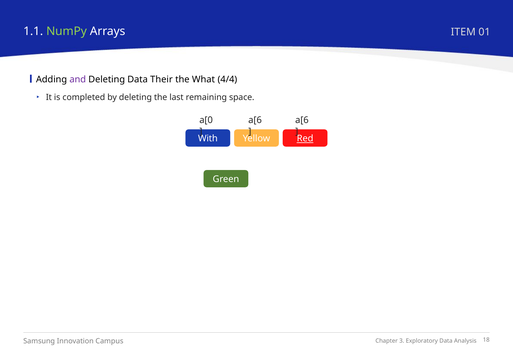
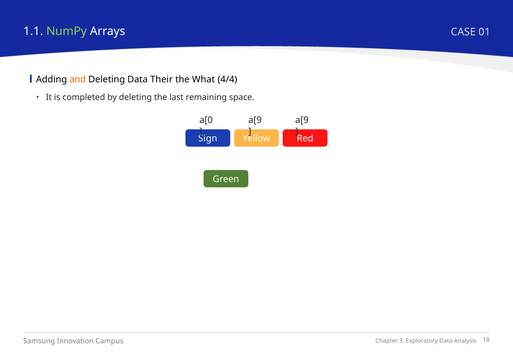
ITEM: ITEM -> CASE
and colour: purple -> orange
a[6 at (255, 120): a[6 -> a[9
a[6 at (302, 120): a[6 -> a[9
With: With -> Sign
Red underline: present -> none
